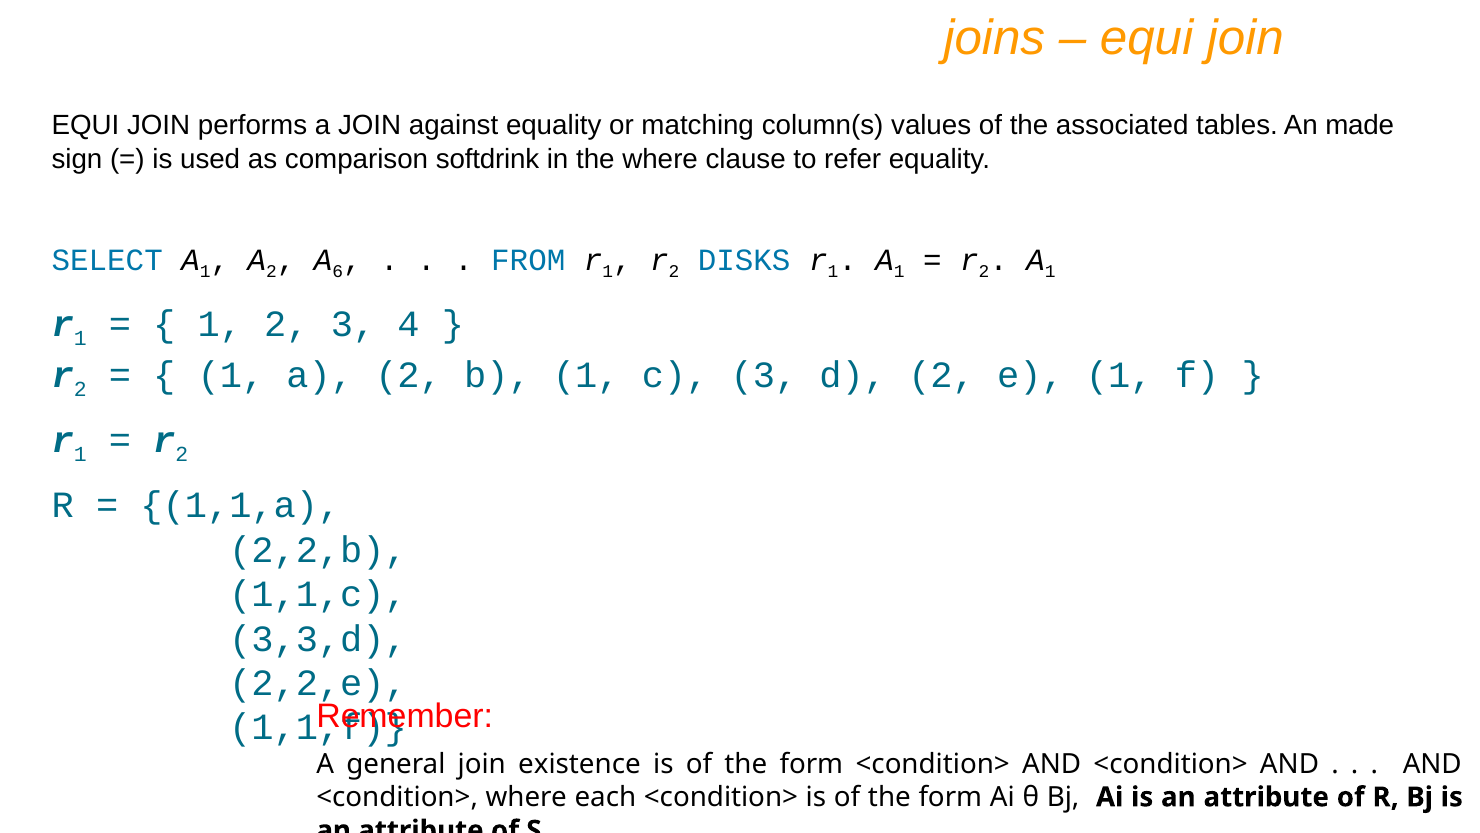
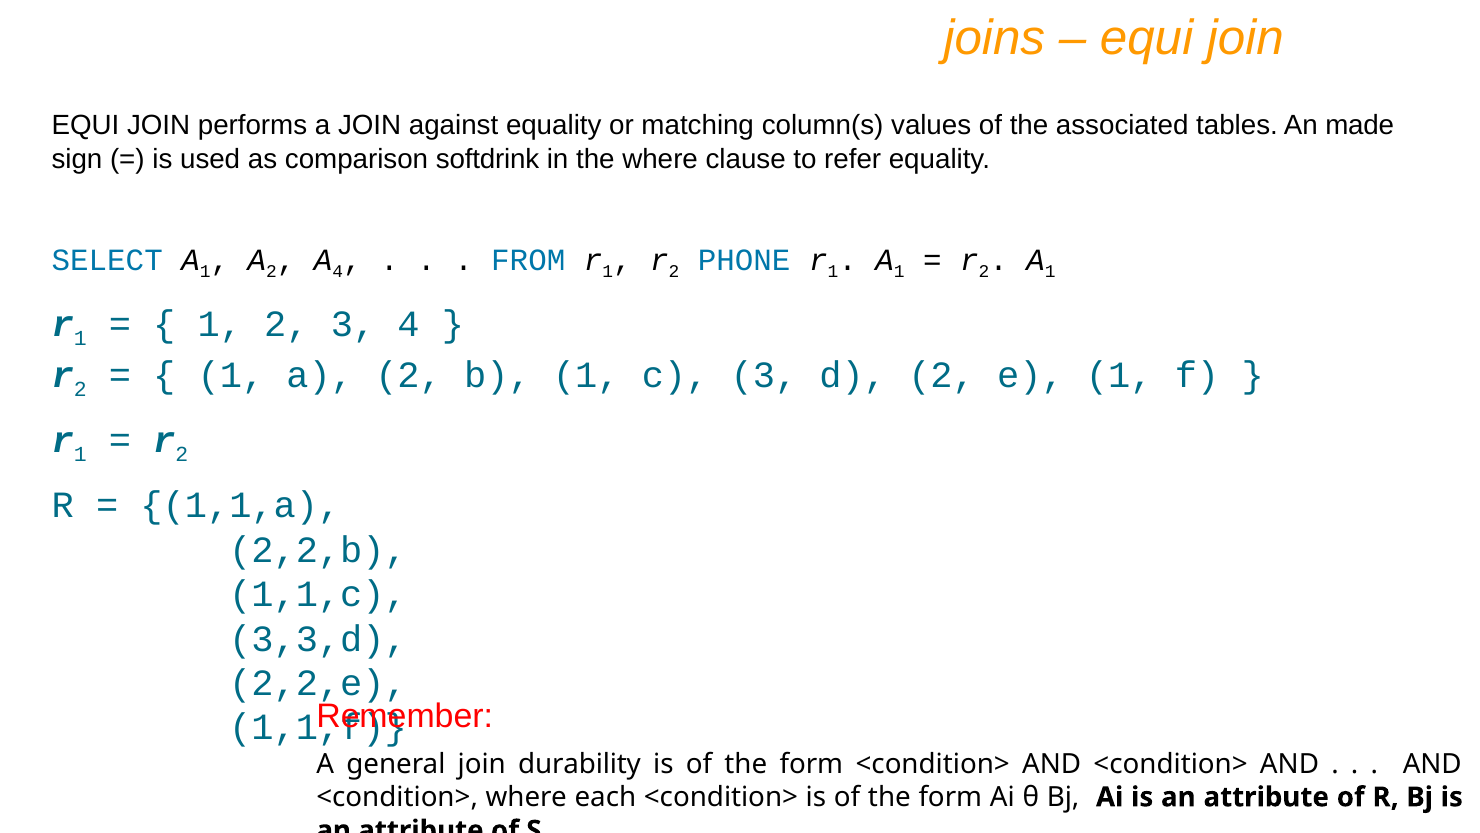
A 6: 6 -> 4
DISKS: DISKS -> PHONE
existence: existence -> durability
